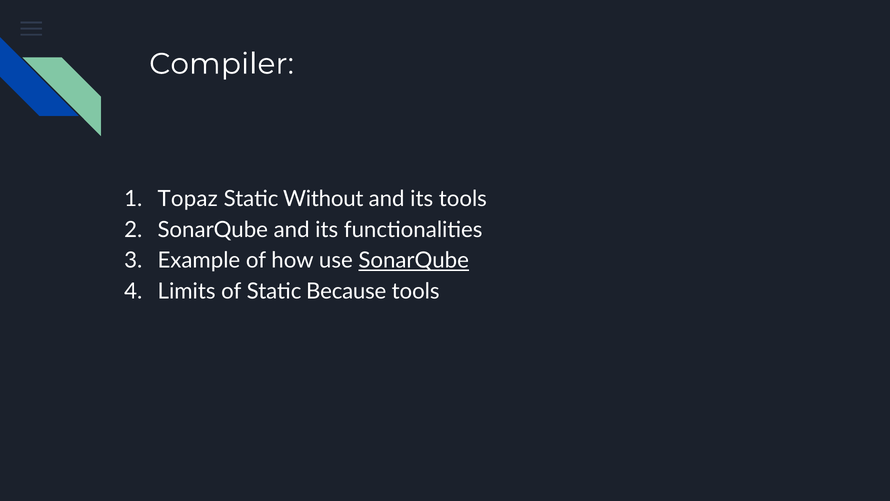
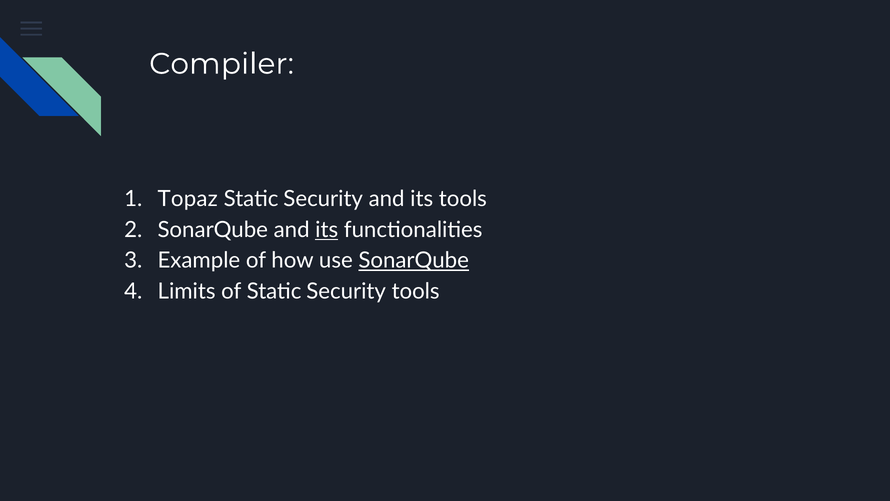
Without at (323, 199): Without -> Security
its at (327, 230) underline: none -> present
of Static Because: Because -> Security
